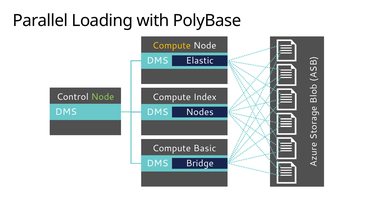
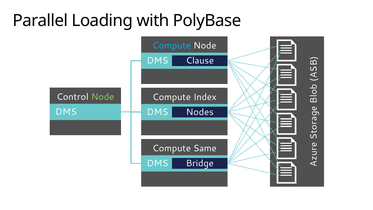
Compute at (172, 46) colour: yellow -> light blue
Elastic: Elastic -> Clause
Basic: Basic -> Same
